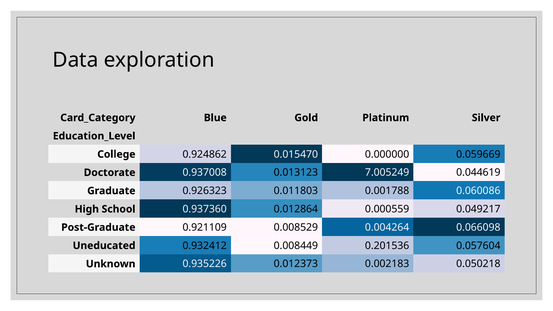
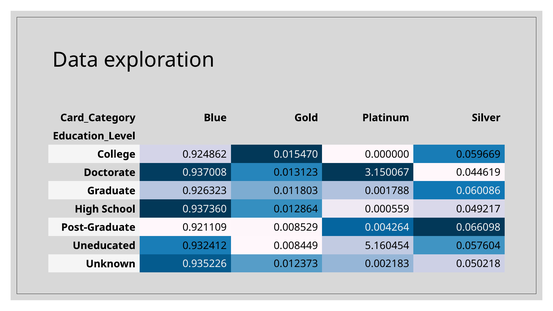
7.005249: 7.005249 -> 3.150067
0.201536: 0.201536 -> 5.160454
